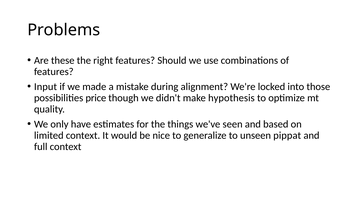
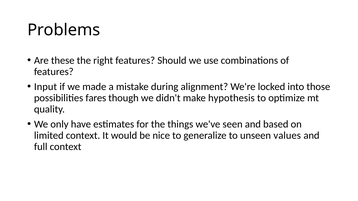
price: price -> fares
pippat: pippat -> values
